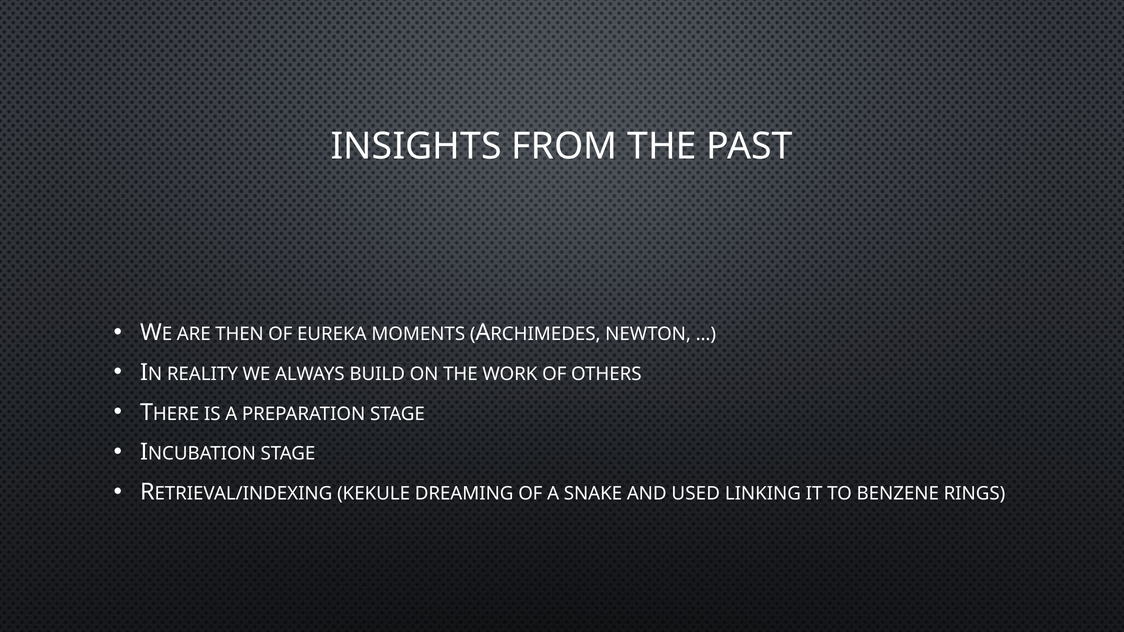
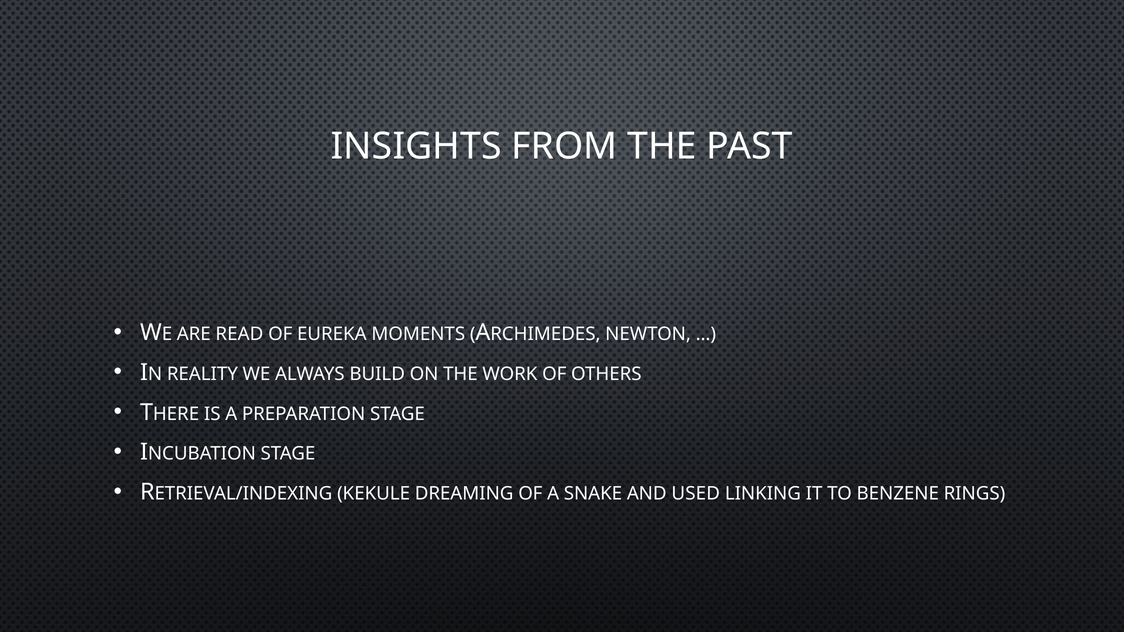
THEN: THEN -> READ
